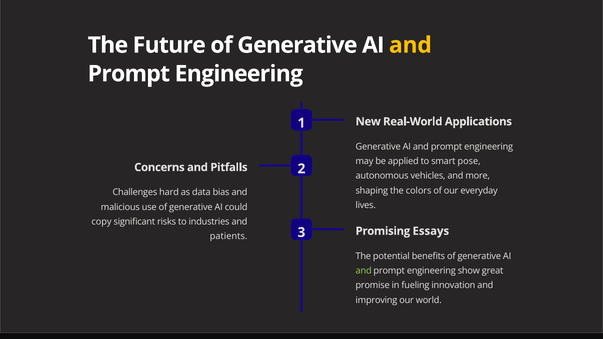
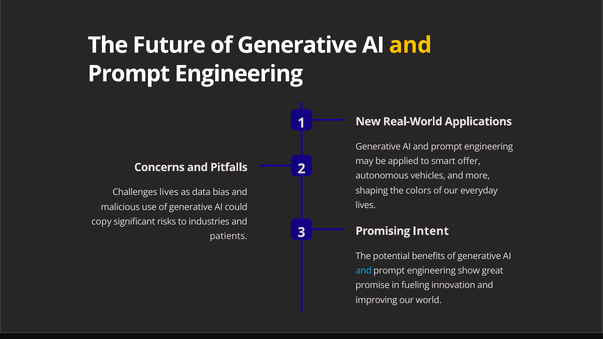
pose: pose -> offer
Challenges hard: hard -> lives
Essays: Essays -> Intent
and at (364, 271) colour: light green -> light blue
